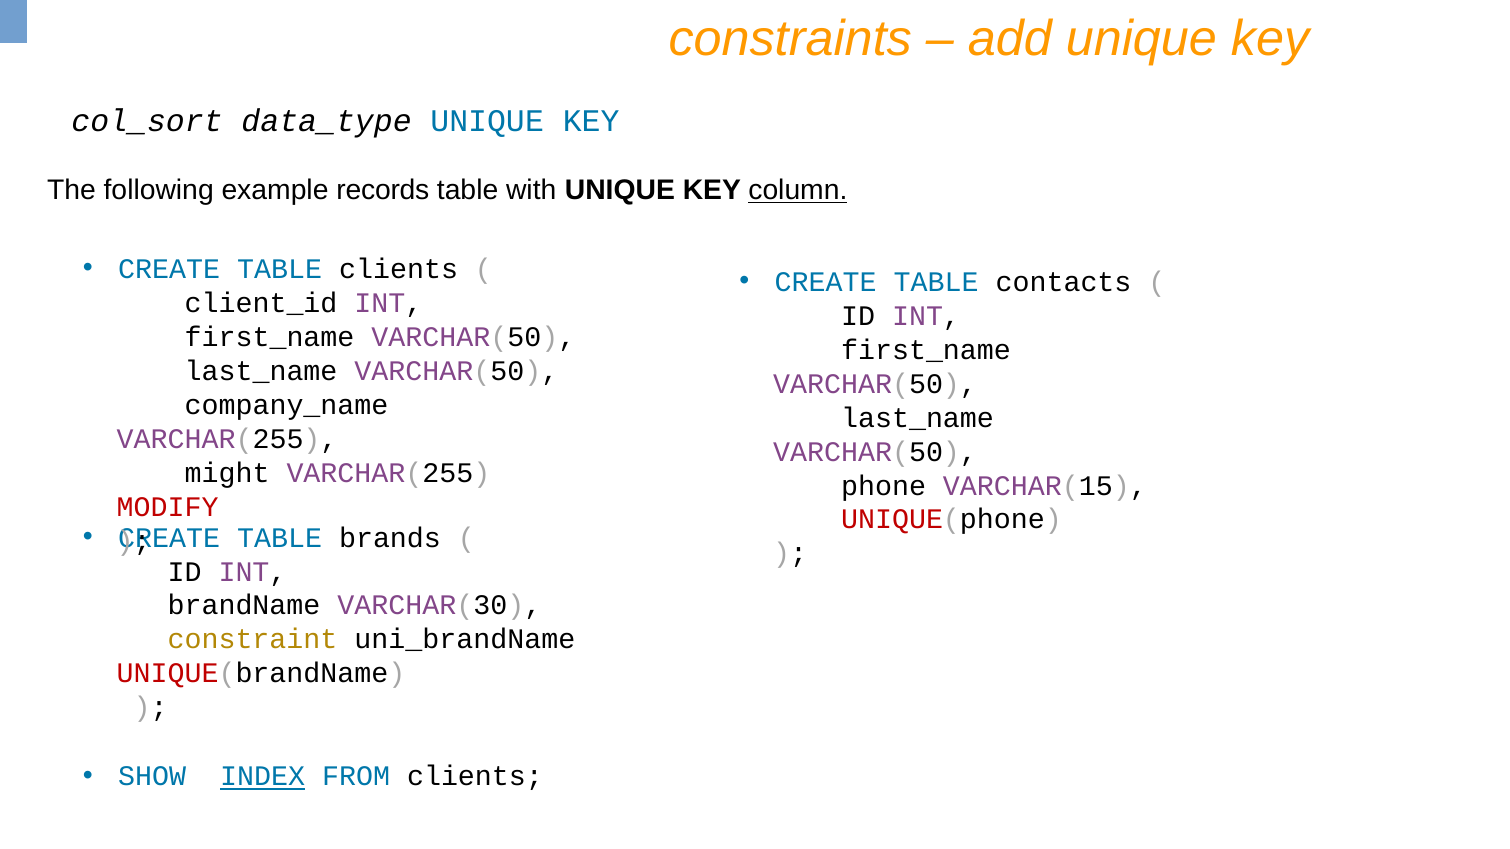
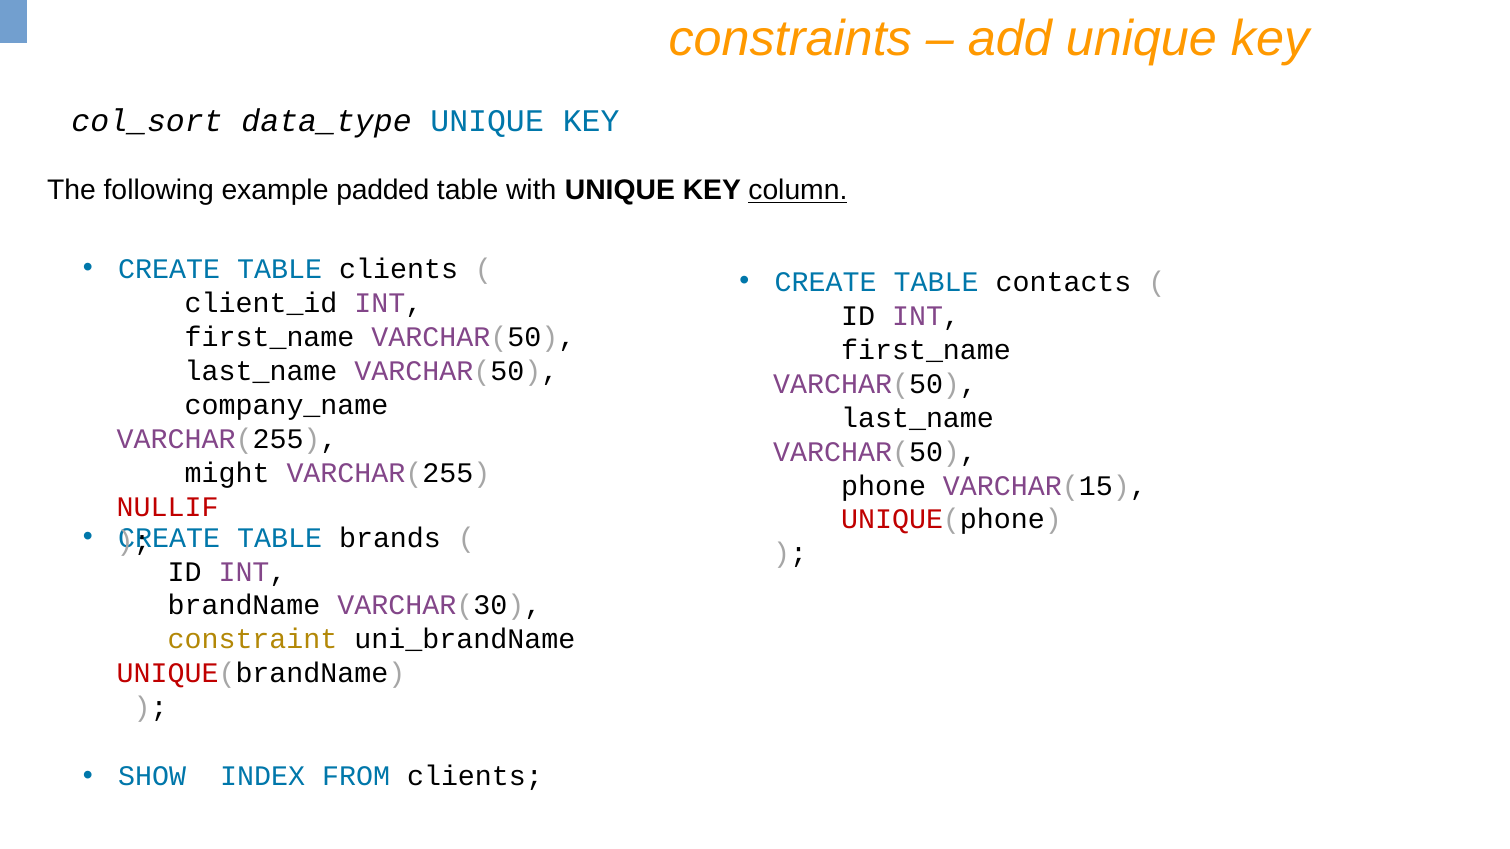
records: records -> padded
MODIFY: MODIFY -> NULLIF
INDEX underline: present -> none
